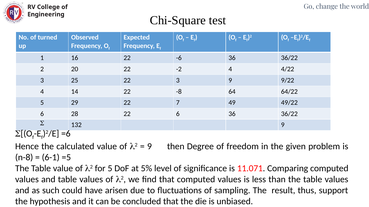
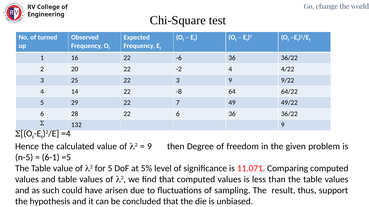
=6: =6 -> =4
n-8: n-8 -> n-5
